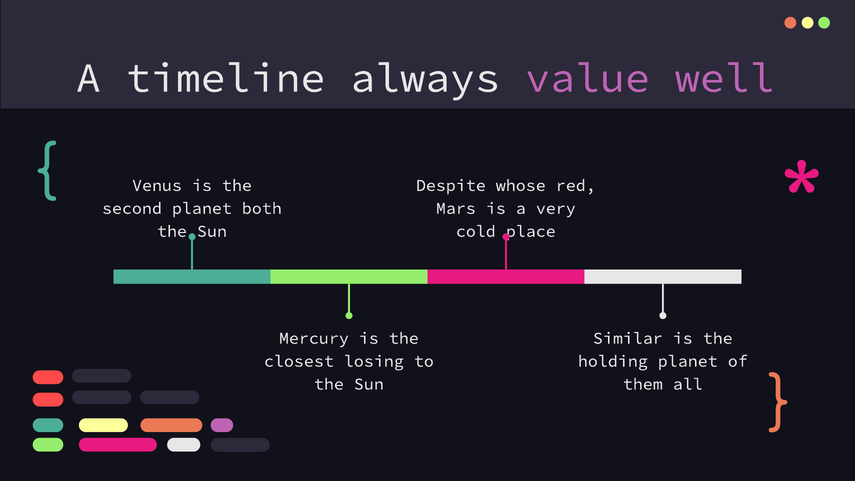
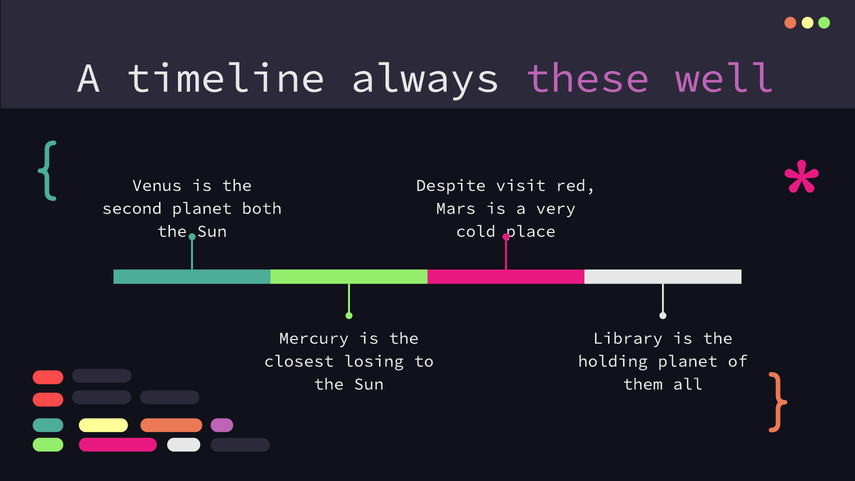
value: value -> these
whose: whose -> visit
Similar: Similar -> Library
